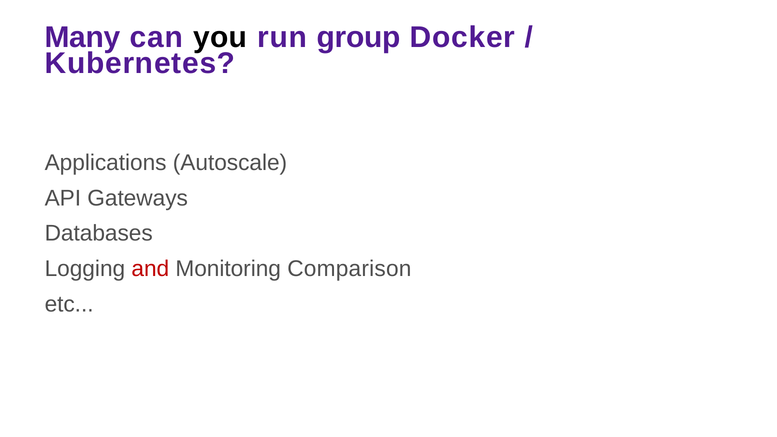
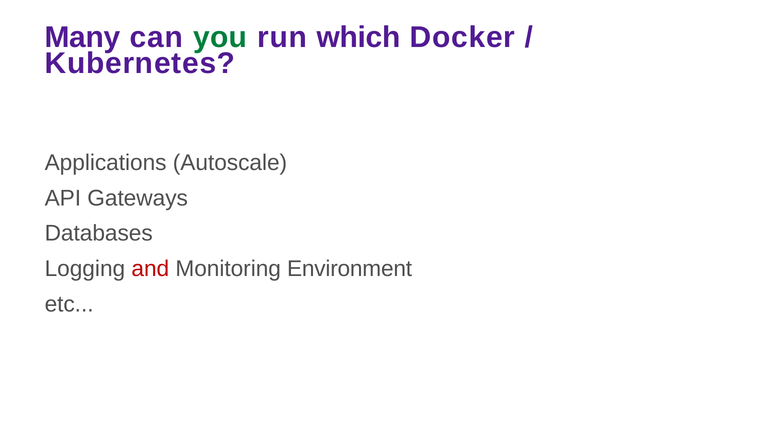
you colour: black -> green
group: group -> which
Comparison: Comparison -> Environment
